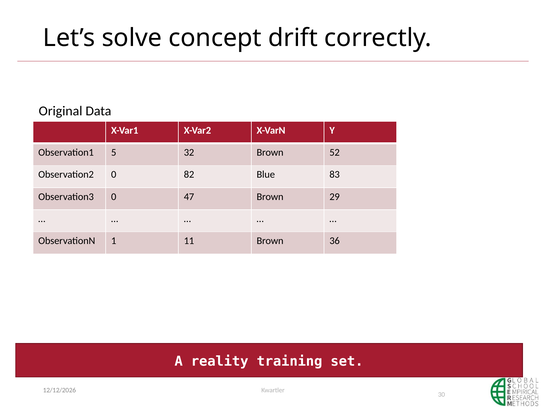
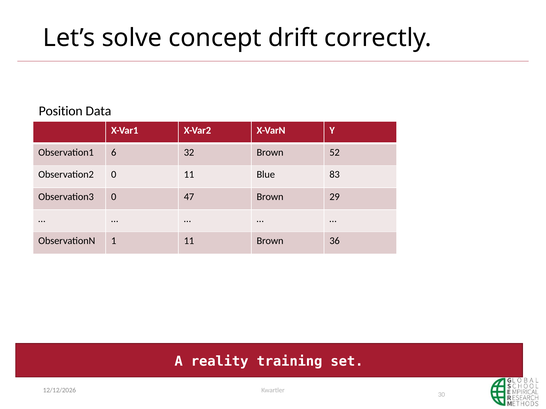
Original: Original -> Position
5: 5 -> 6
0 82: 82 -> 11
